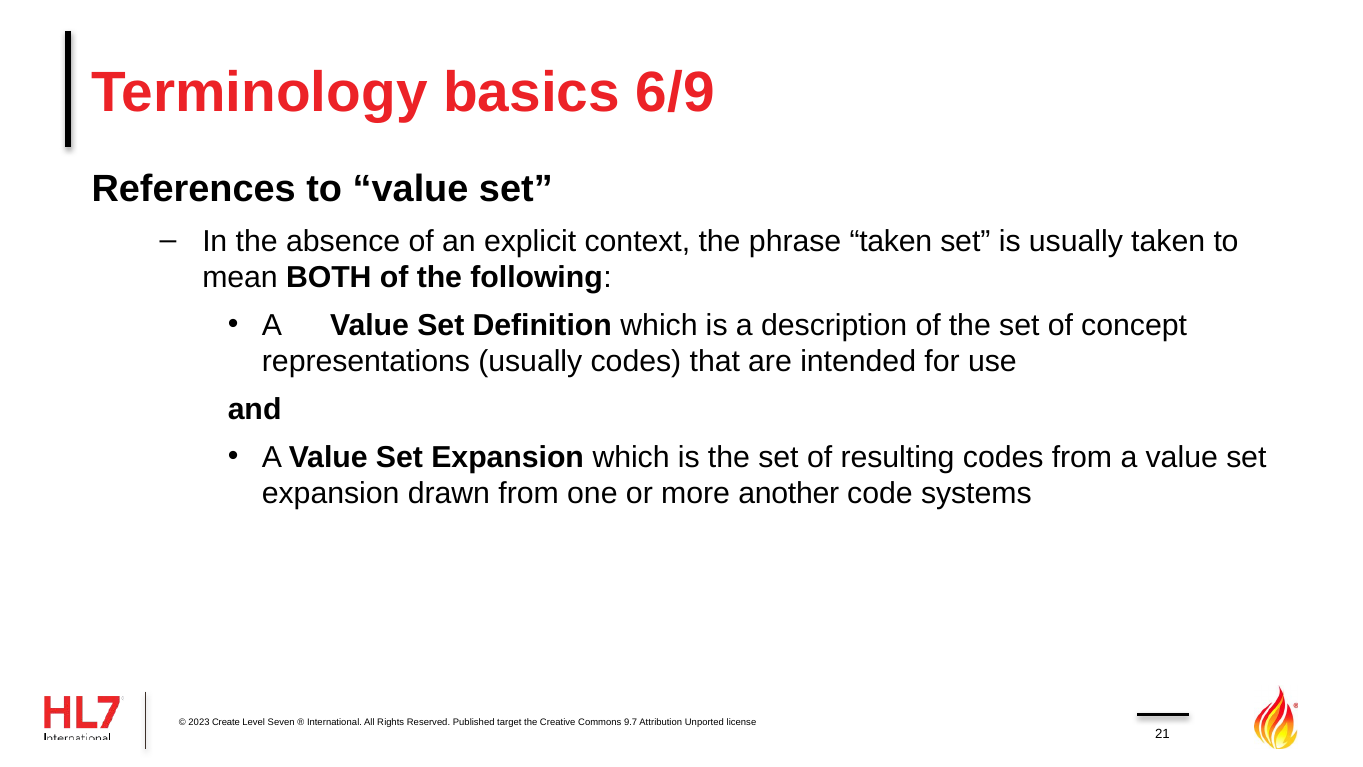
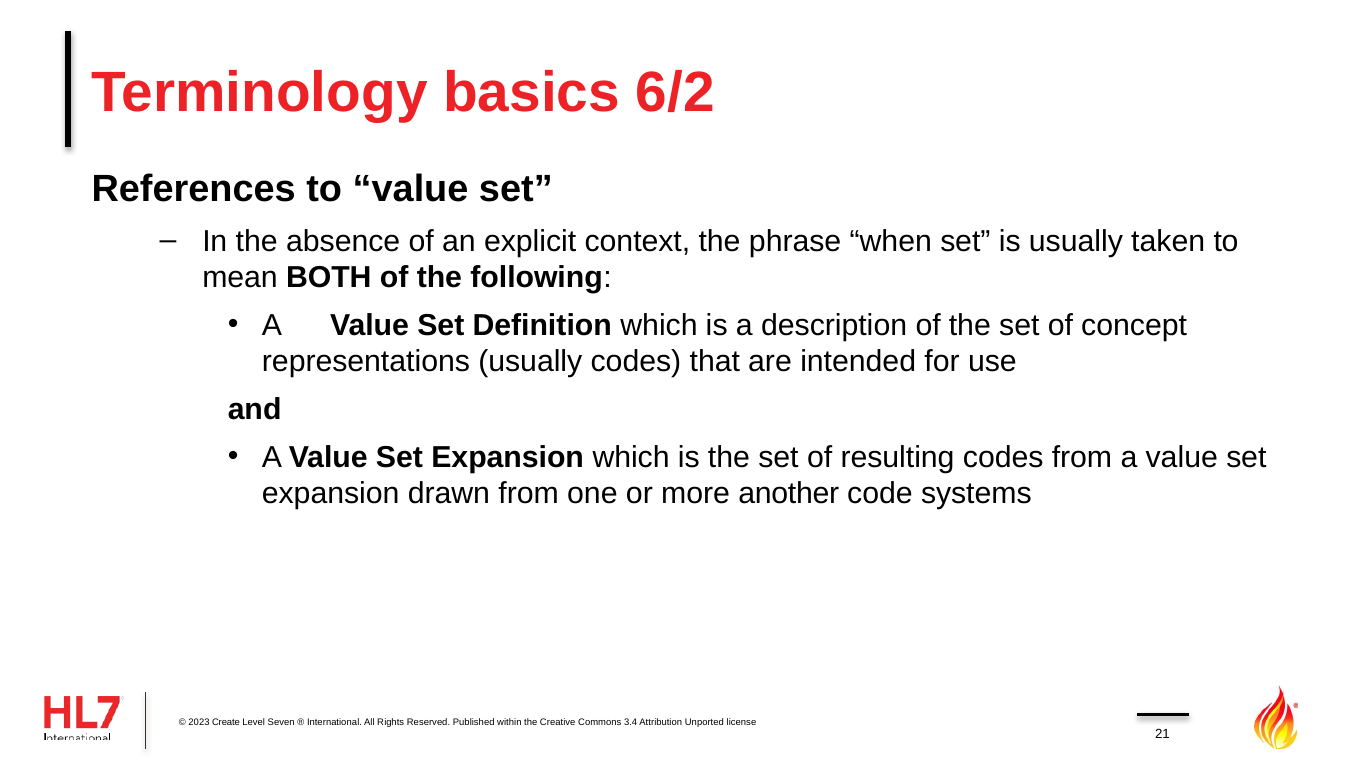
6/9: 6/9 -> 6/2
phrase taken: taken -> when
target: target -> within
9.7: 9.7 -> 3.4
